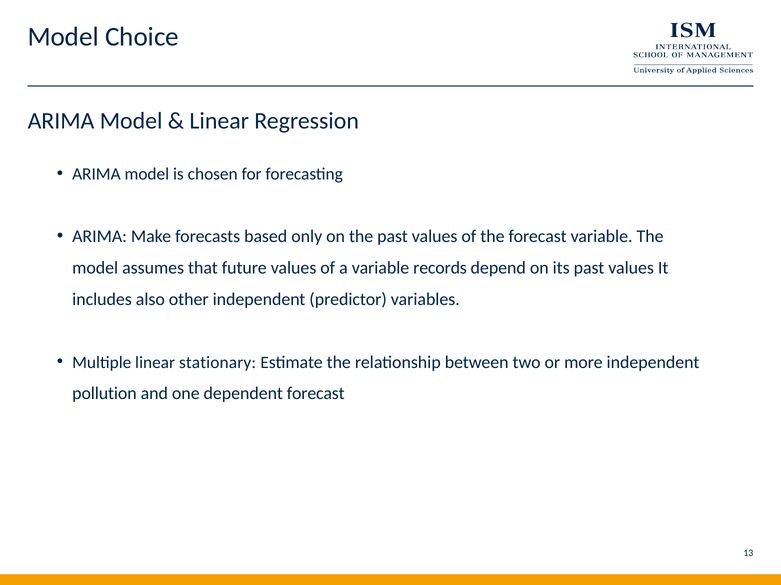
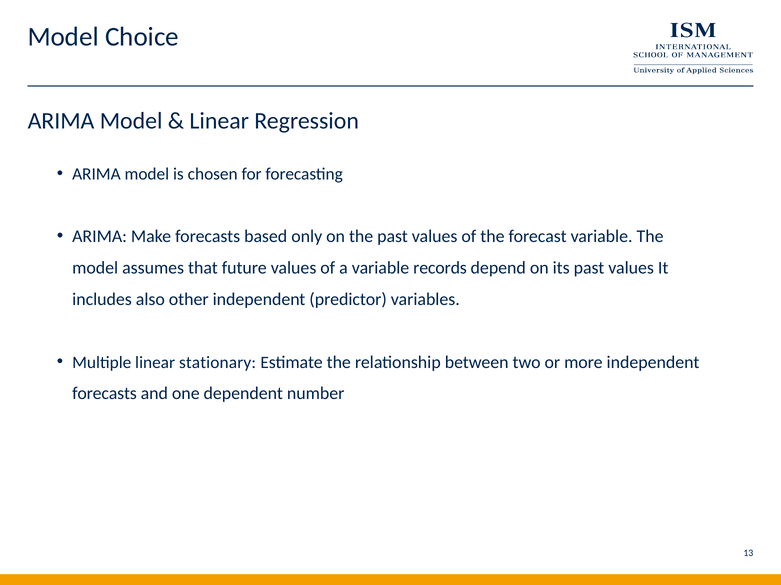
pollution at (104, 394): pollution -> forecasts
dependent forecast: forecast -> number
